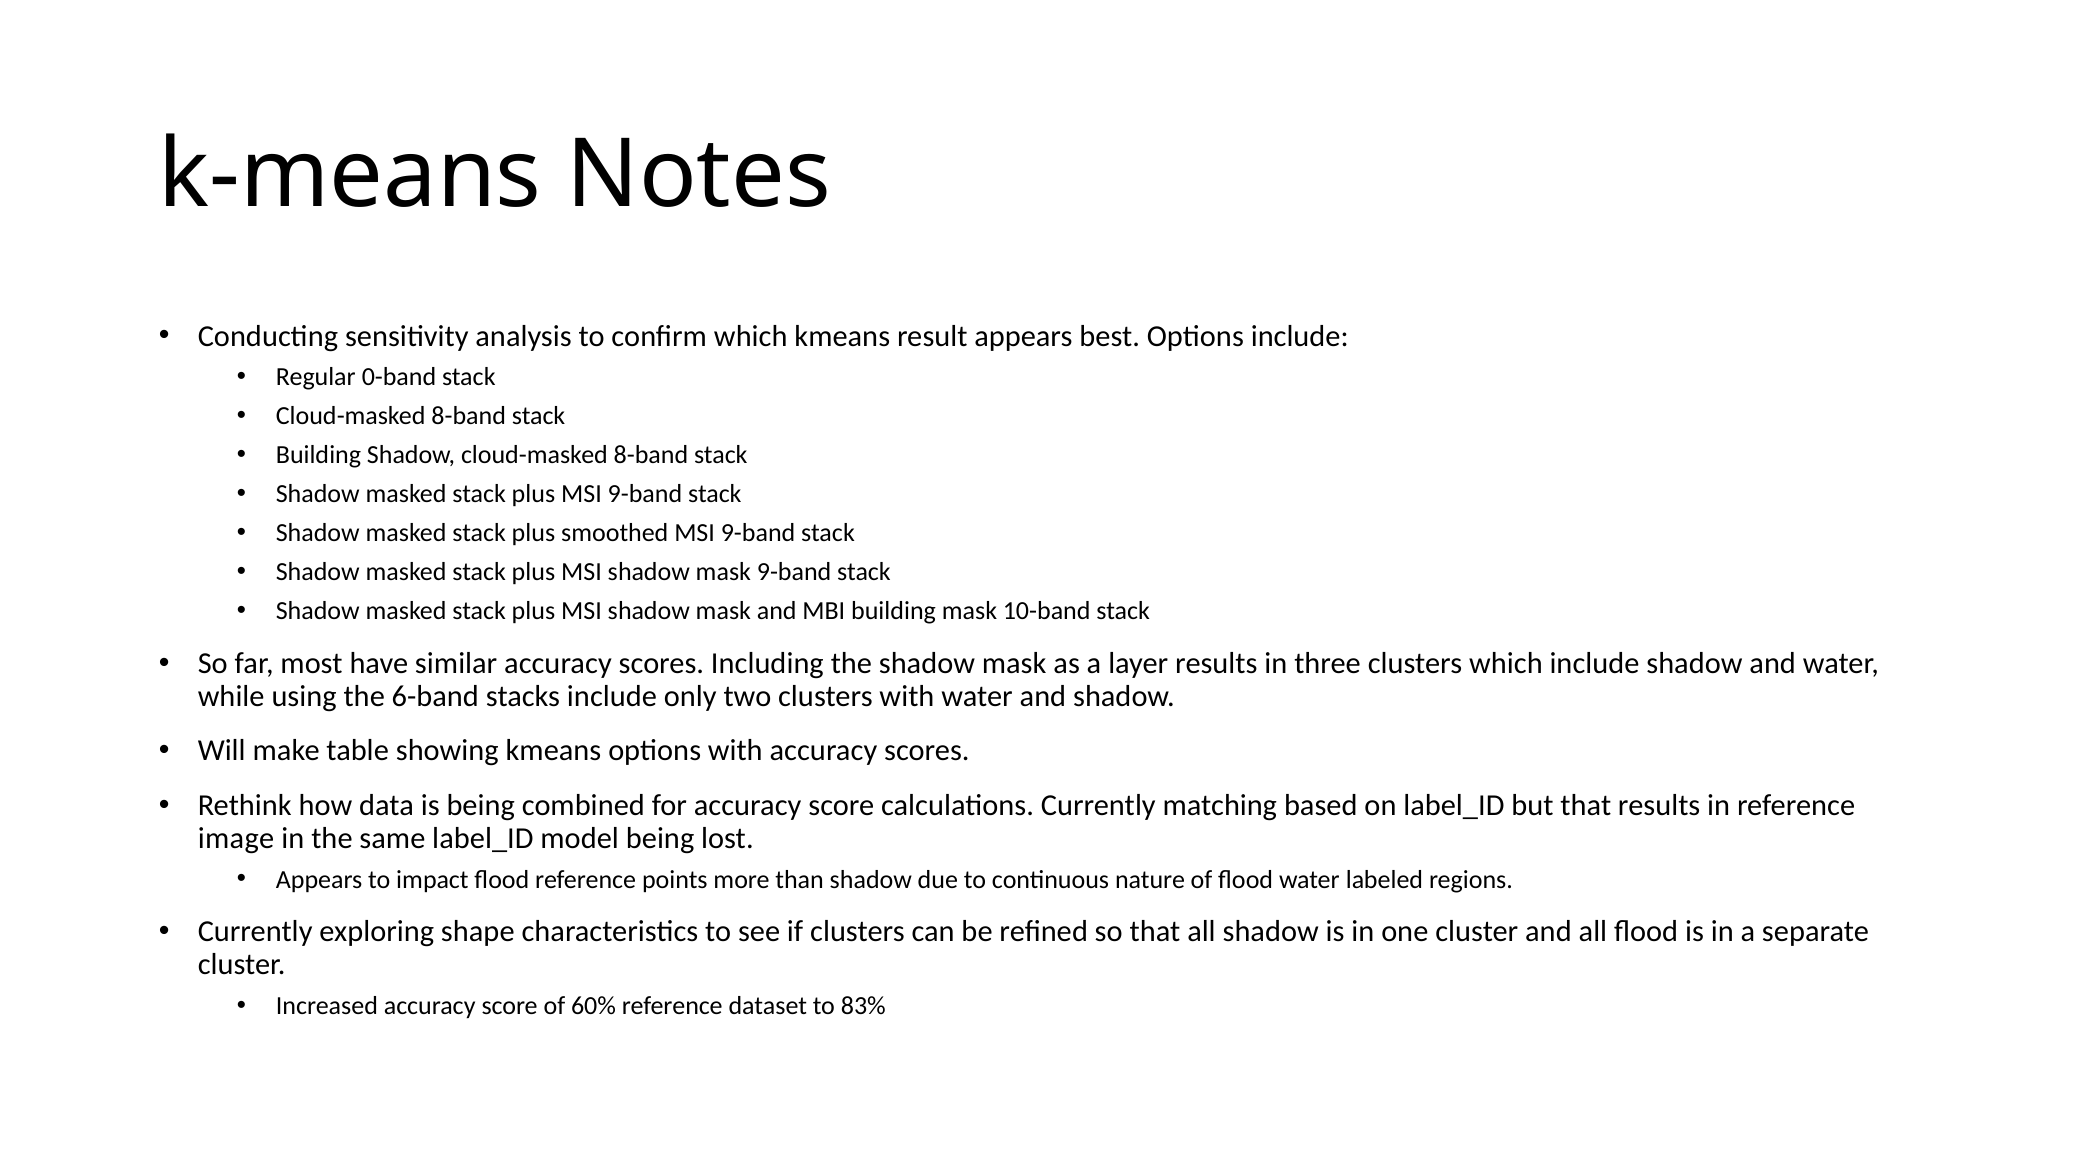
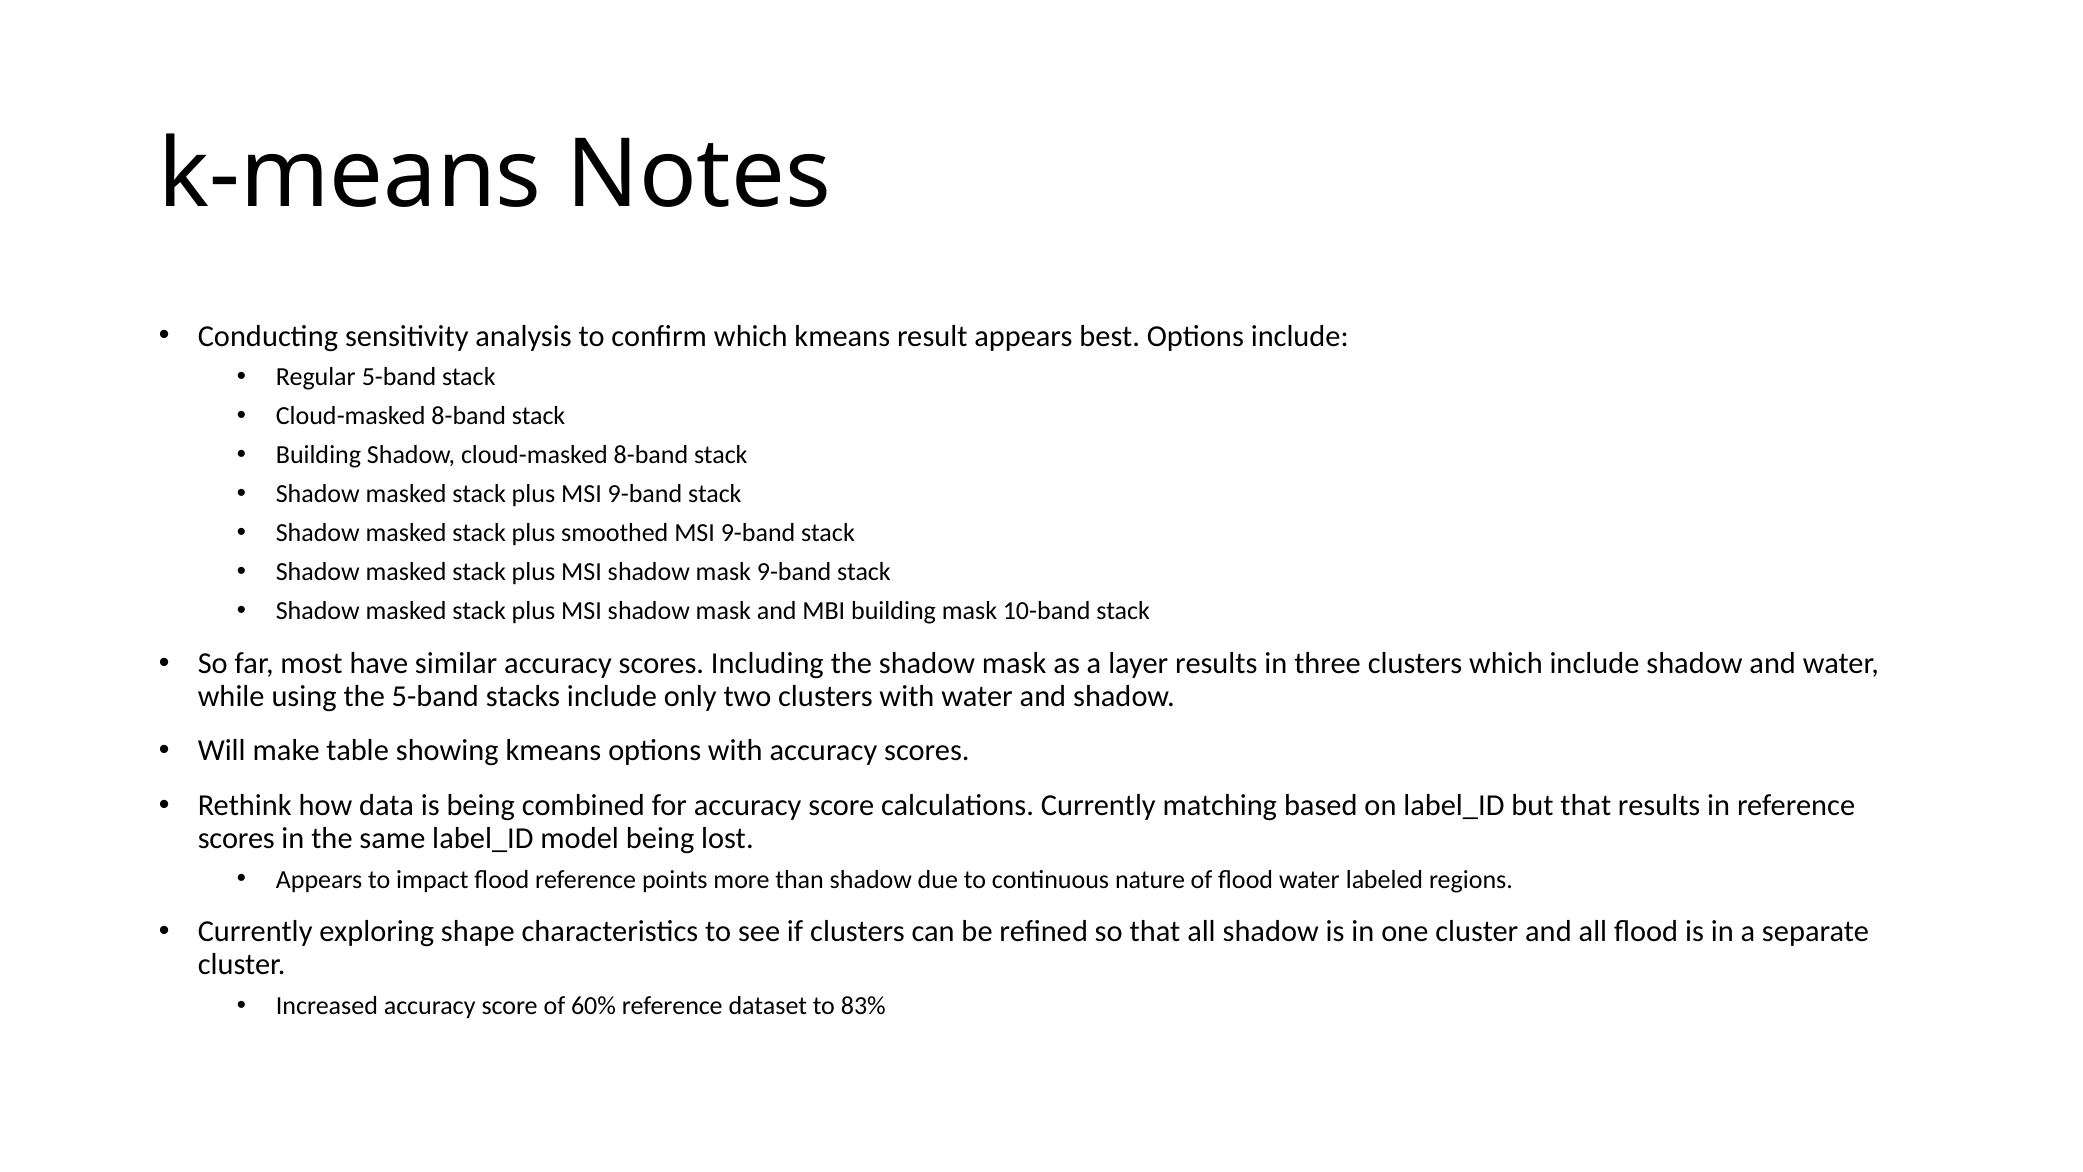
Regular 0-band: 0-band -> 5-band
the 6-band: 6-band -> 5-band
image at (236, 838): image -> scores
